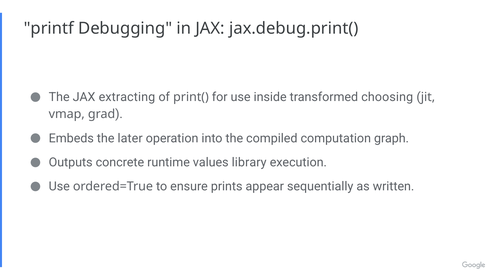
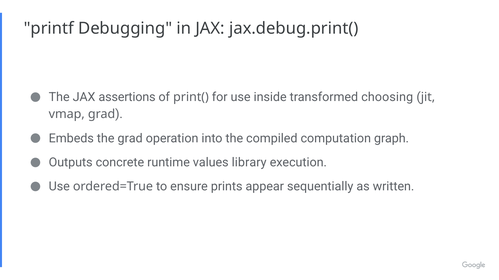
extracting: extracting -> assertions
the later: later -> grad
